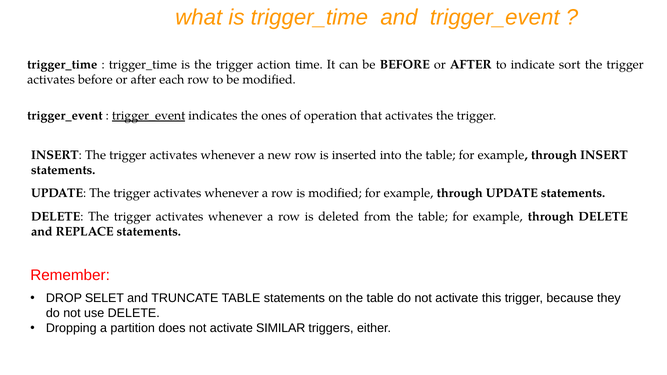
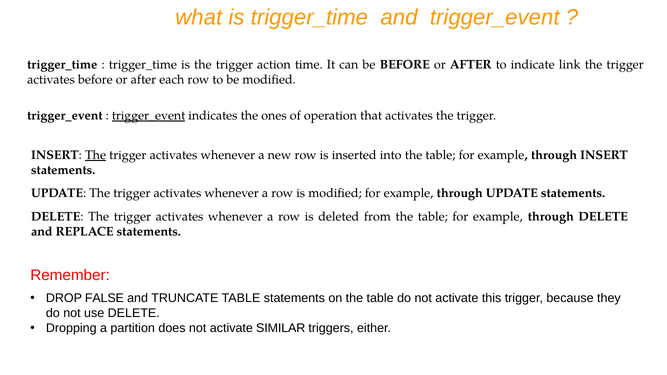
sort: sort -> link
The at (96, 155) underline: none -> present
SELET: SELET -> FALSE
